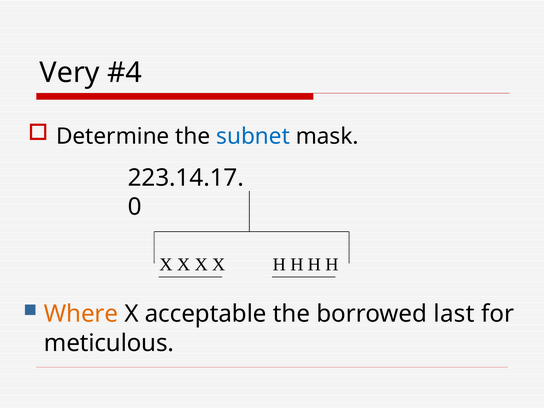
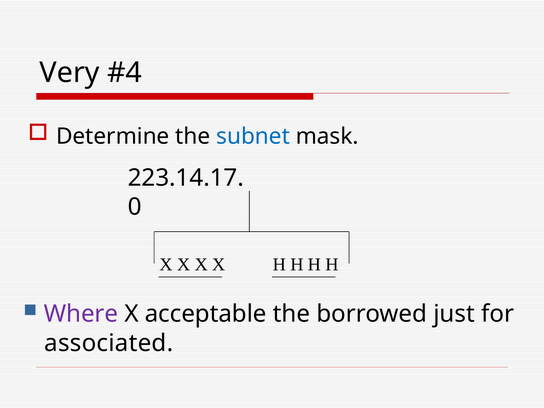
Where colour: orange -> purple
last: last -> just
meticulous: meticulous -> associated
